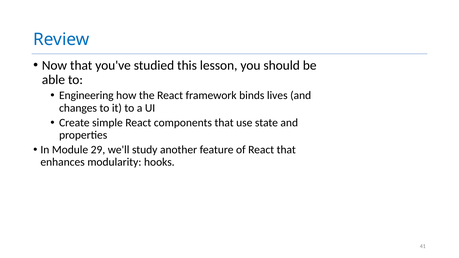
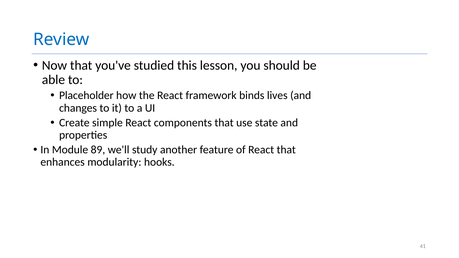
Engineering: Engineering -> Placeholder
29: 29 -> 89
